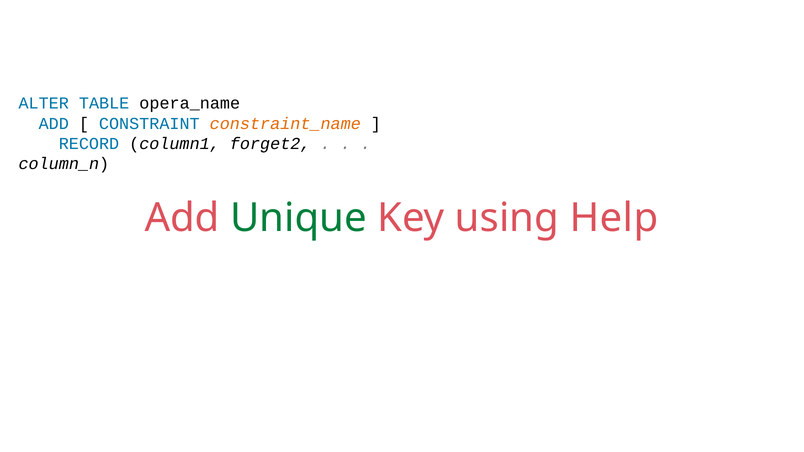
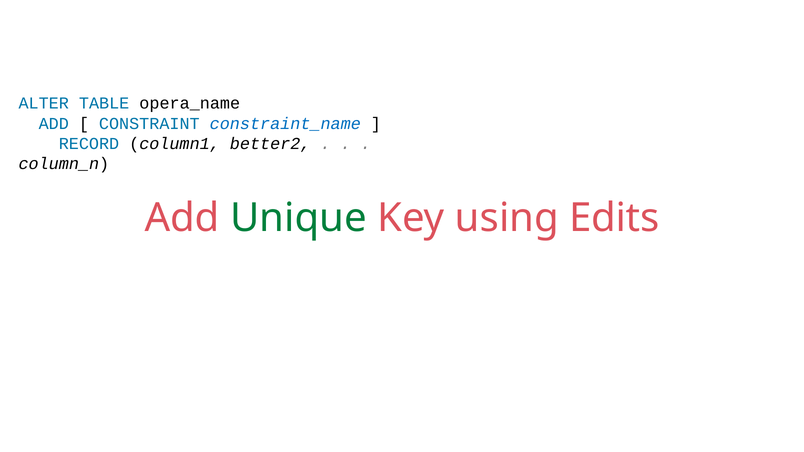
constraint_name colour: orange -> blue
forget2: forget2 -> better2
Help: Help -> Edits
